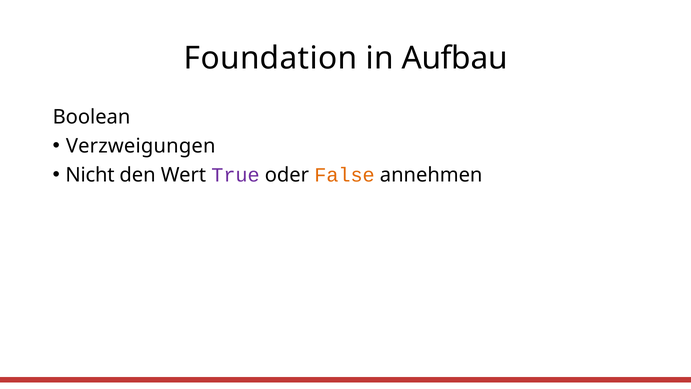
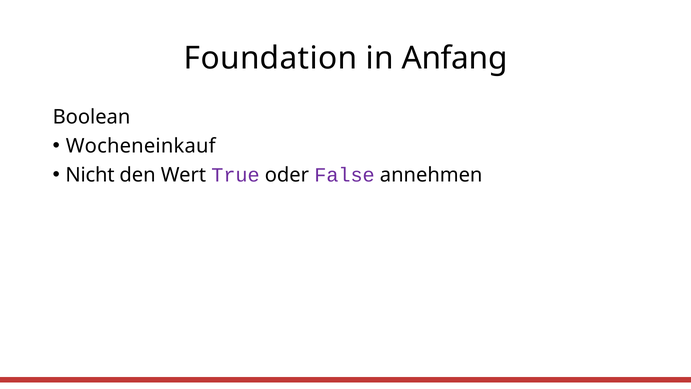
Aufbau: Aufbau -> Anfang
Verzweigungen: Verzweigungen -> Wocheneinkauf
False colour: orange -> purple
